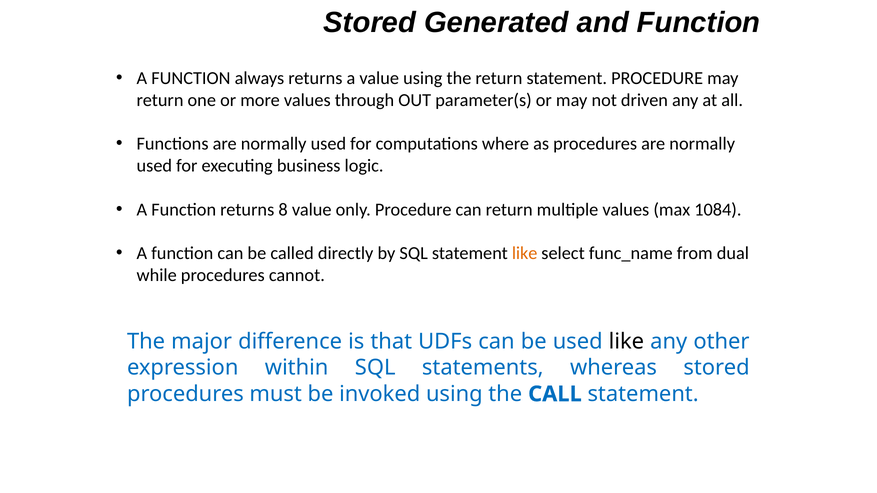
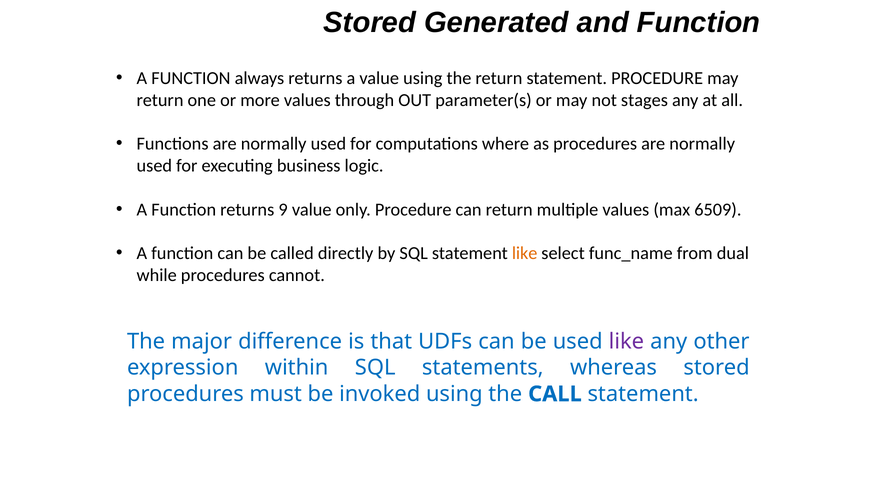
driven: driven -> stages
8: 8 -> 9
1084: 1084 -> 6509
like at (626, 342) colour: black -> purple
